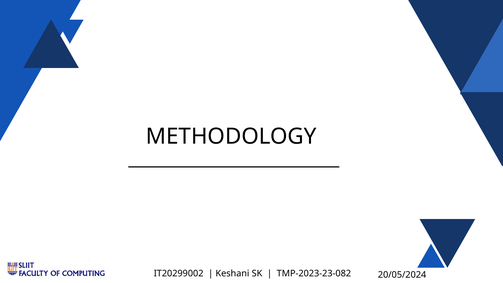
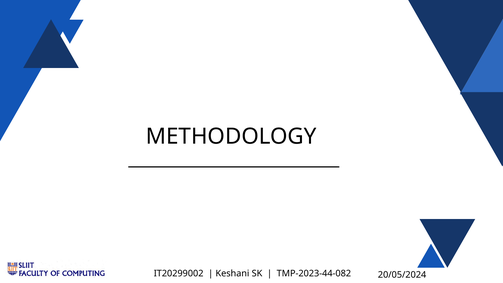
TMP-2023-23-082: TMP-2023-23-082 -> TMP-2023-44-082
